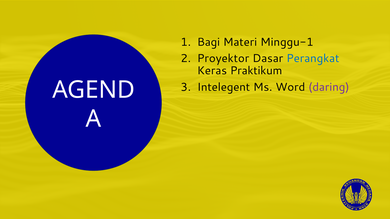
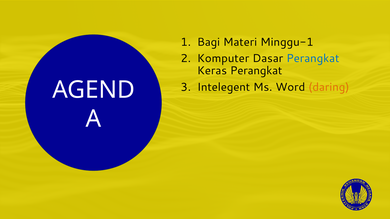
Proyektor: Proyektor -> Komputer
Keras Praktikum: Praktikum -> Perangkat
daring colour: purple -> orange
